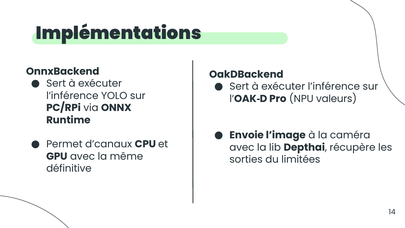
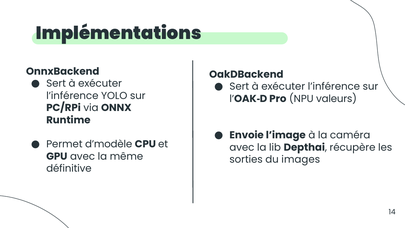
d’canaux: d’canaux -> d’modèle
limitées: limitées -> images
